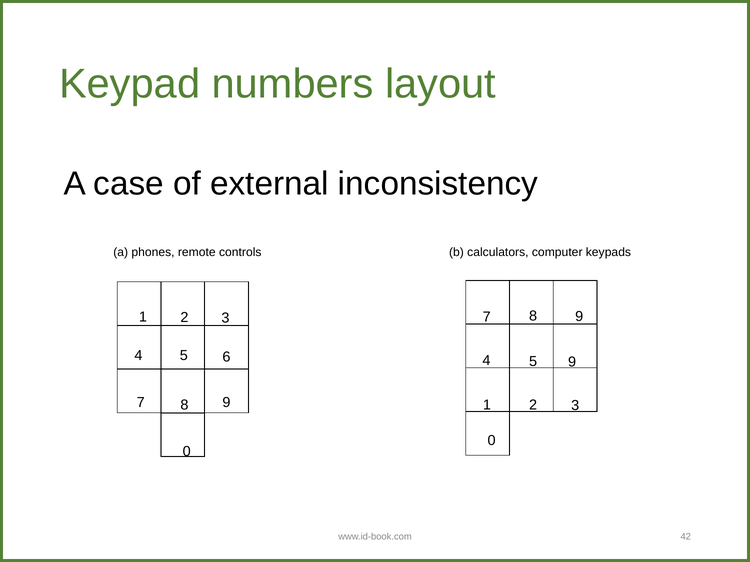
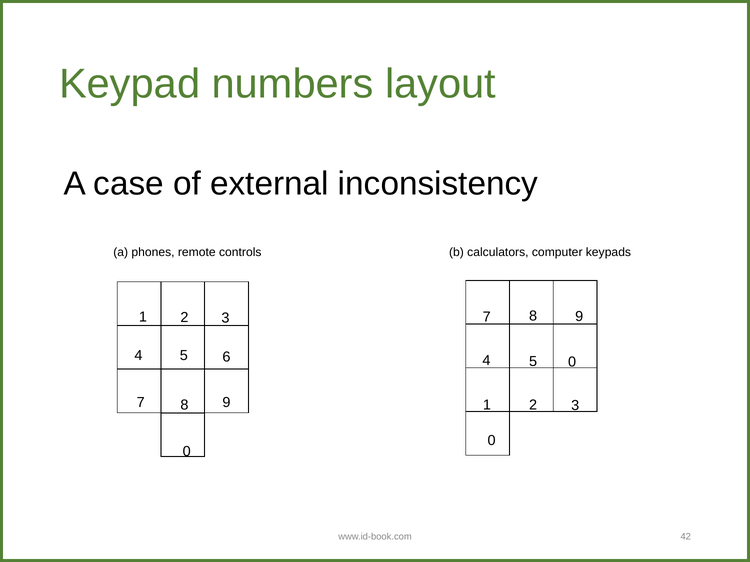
5 9: 9 -> 0
